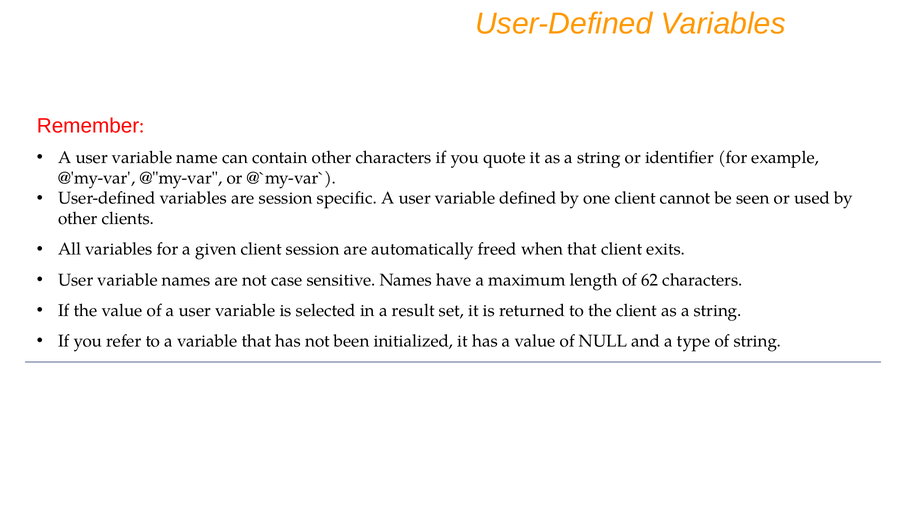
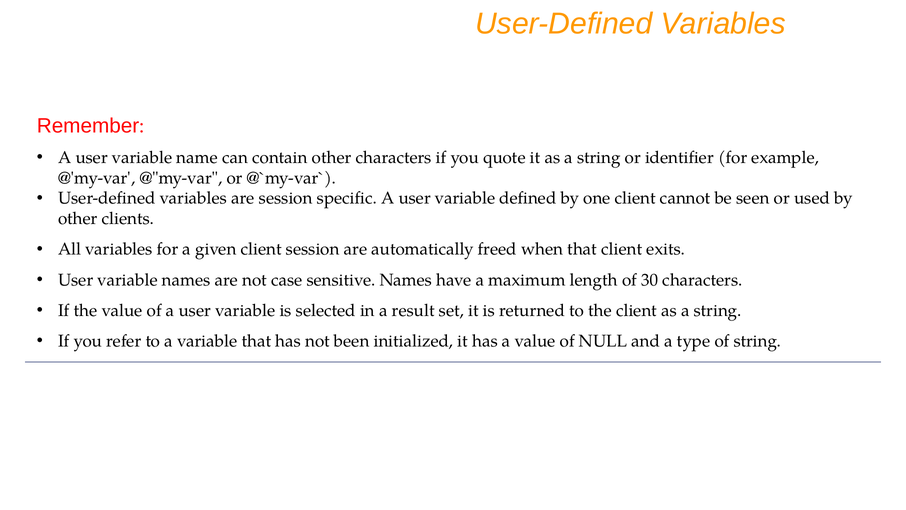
62: 62 -> 30
